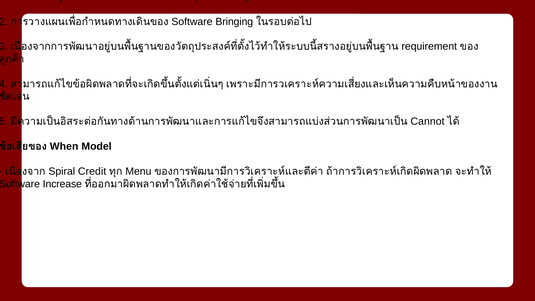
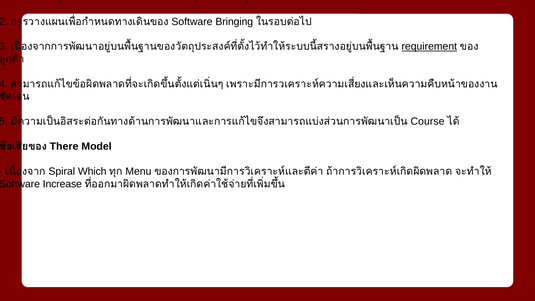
requirement underline: none -> present
Cannot: Cannot -> Course
When: When -> There
Credit: Credit -> Which
